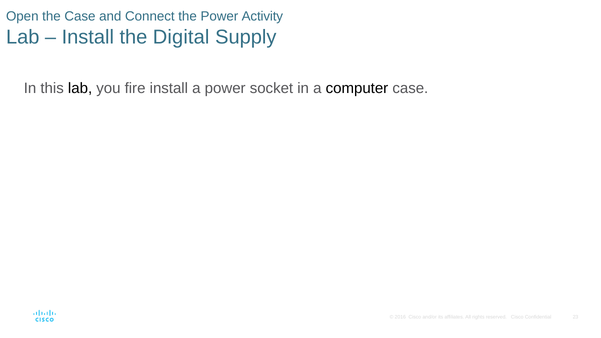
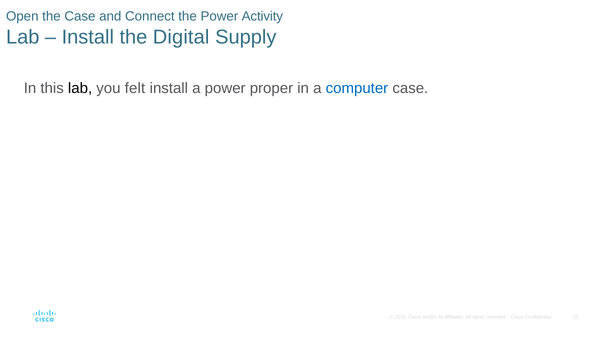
fire: fire -> felt
socket: socket -> proper
computer colour: black -> blue
